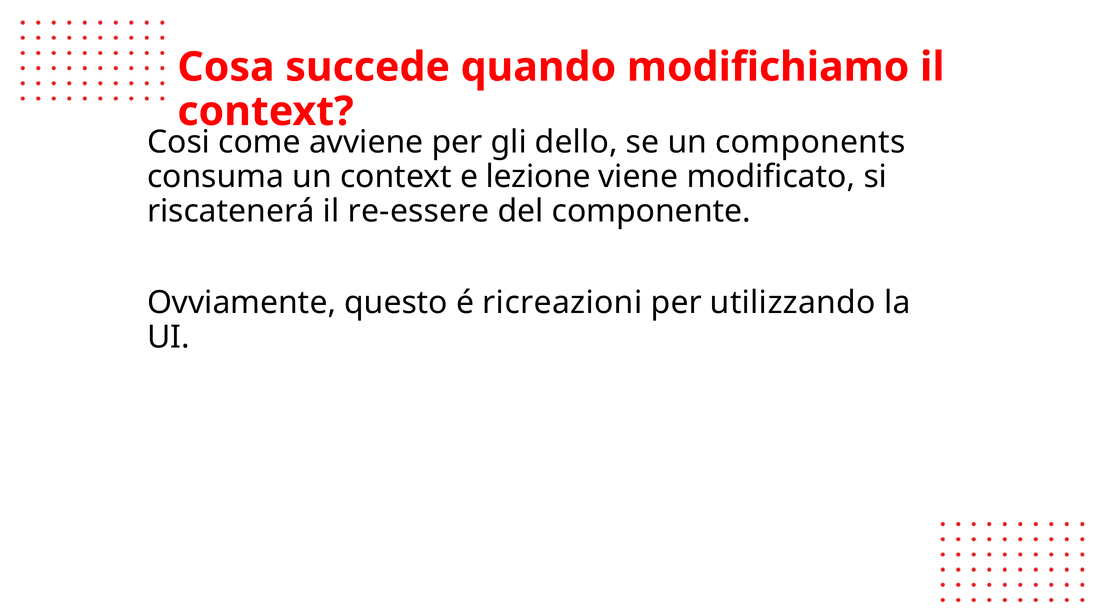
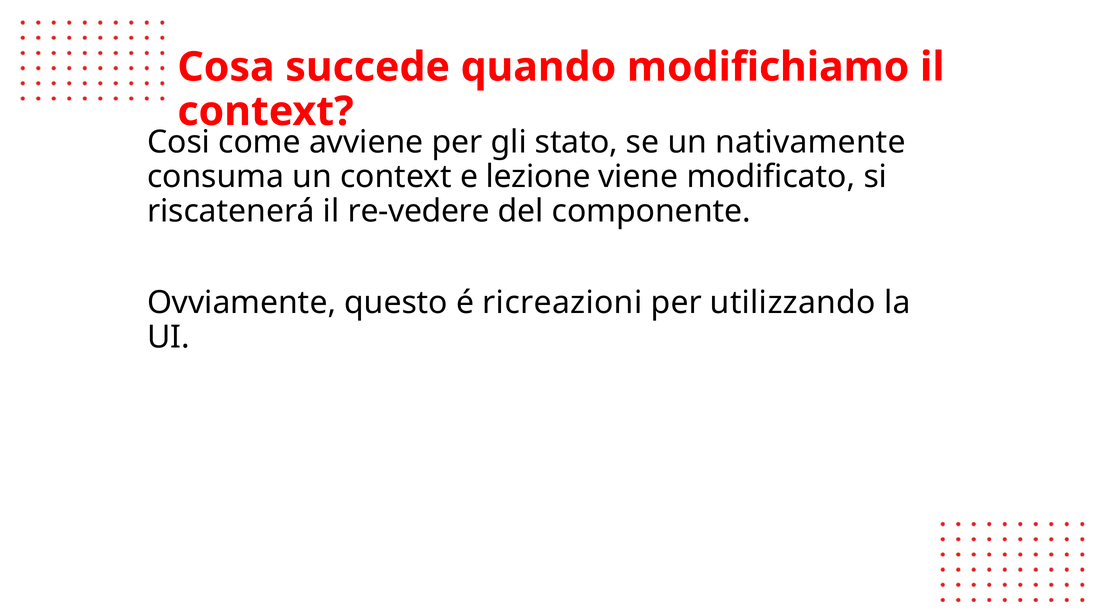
dello: dello -> stato
components: components -> nativamente
re-essere: re-essere -> re-vedere
